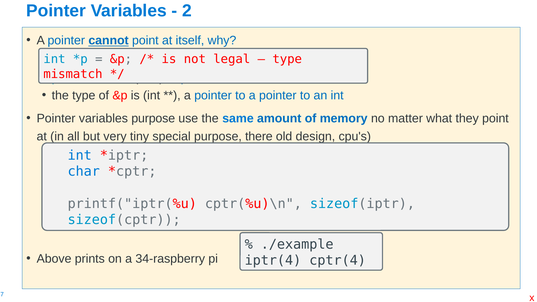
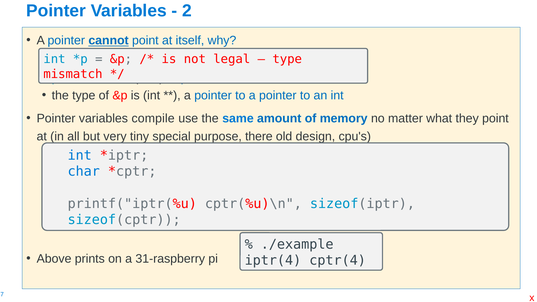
variables purpose: purpose -> compile
34-raspberry: 34-raspberry -> 31-raspberry
